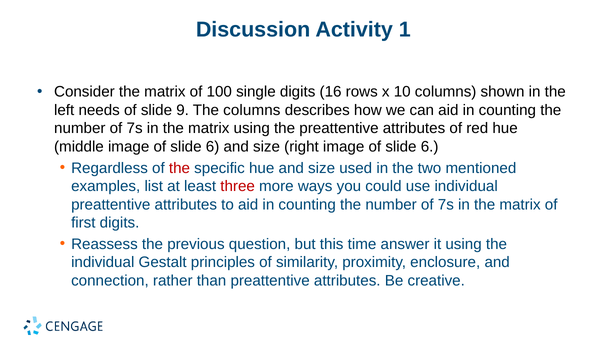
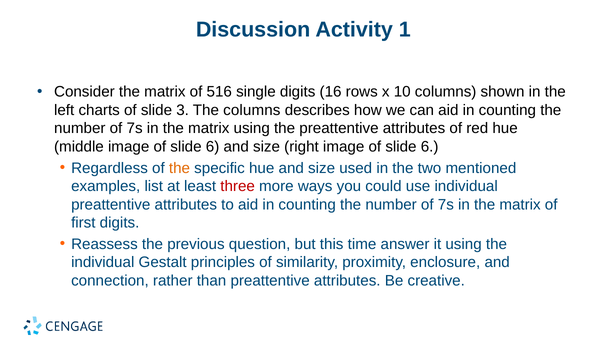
100: 100 -> 516
needs: needs -> charts
9: 9 -> 3
the at (179, 168) colour: red -> orange
